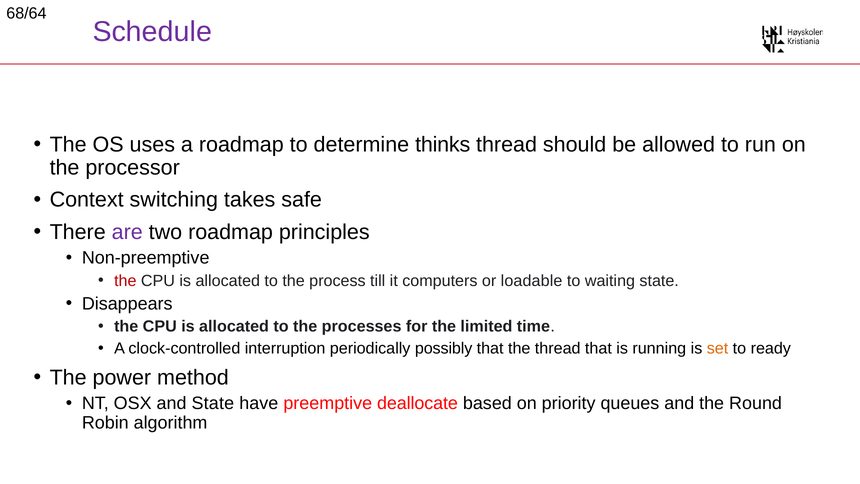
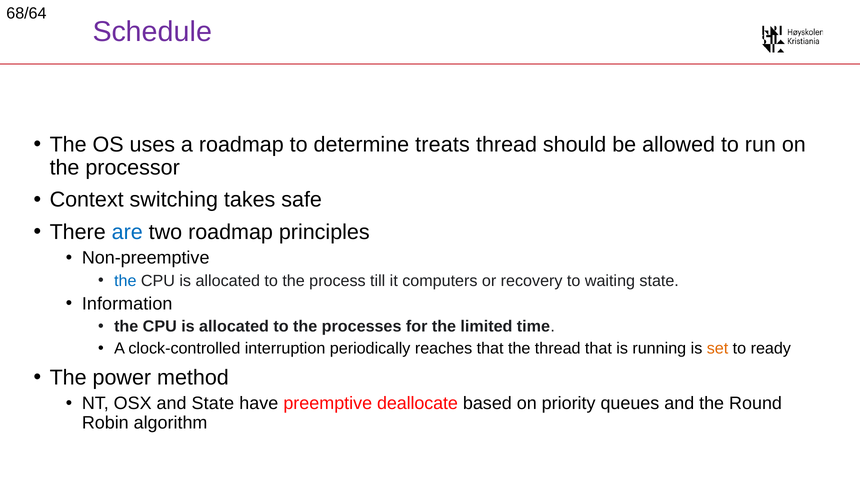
thinks: thinks -> treats
are colour: purple -> blue
the at (125, 281) colour: red -> blue
loadable: loadable -> recovery
Disappears: Disappears -> Information
possibly: possibly -> reaches
